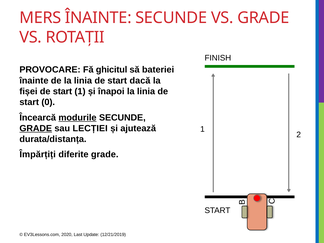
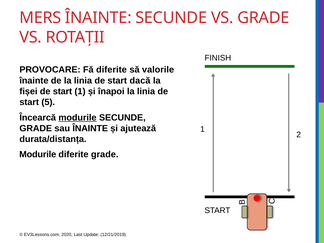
Fă ghicitul: ghicitul -> diferite
bateriei: bateriei -> valorile
0: 0 -> 5
GRADE at (36, 128) underline: present -> none
sau LECȚIEI: LECȚIEI -> ÎNAINTE
Împărțiți at (38, 154): Împărțiți -> Modurile
